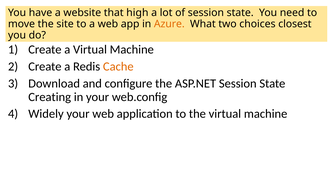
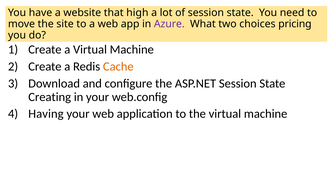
Azure colour: orange -> purple
closest: closest -> pricing
Widely: Widely -> Having
